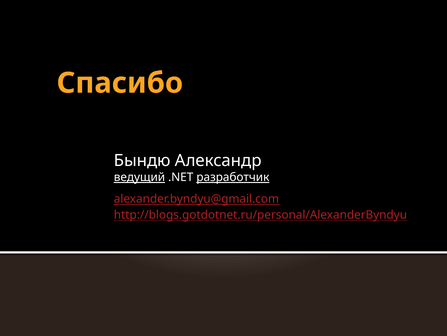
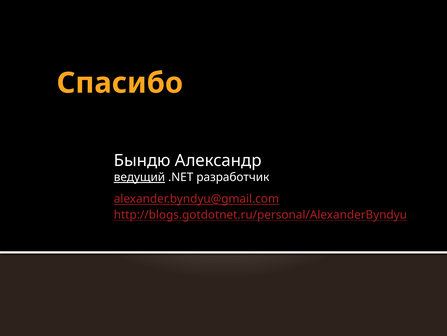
разработчик underline: present -> none
